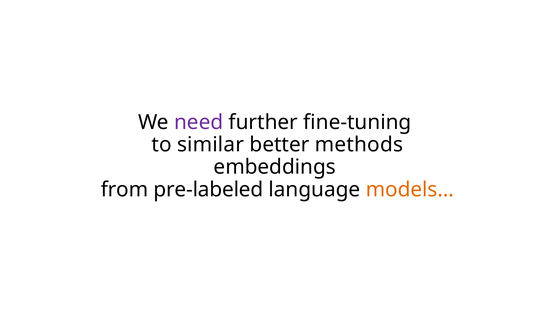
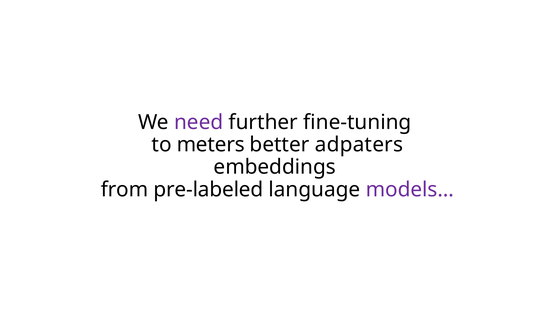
similar: similar -> meters
methods: methods -> adpaters
models… colour: orange -> purple
